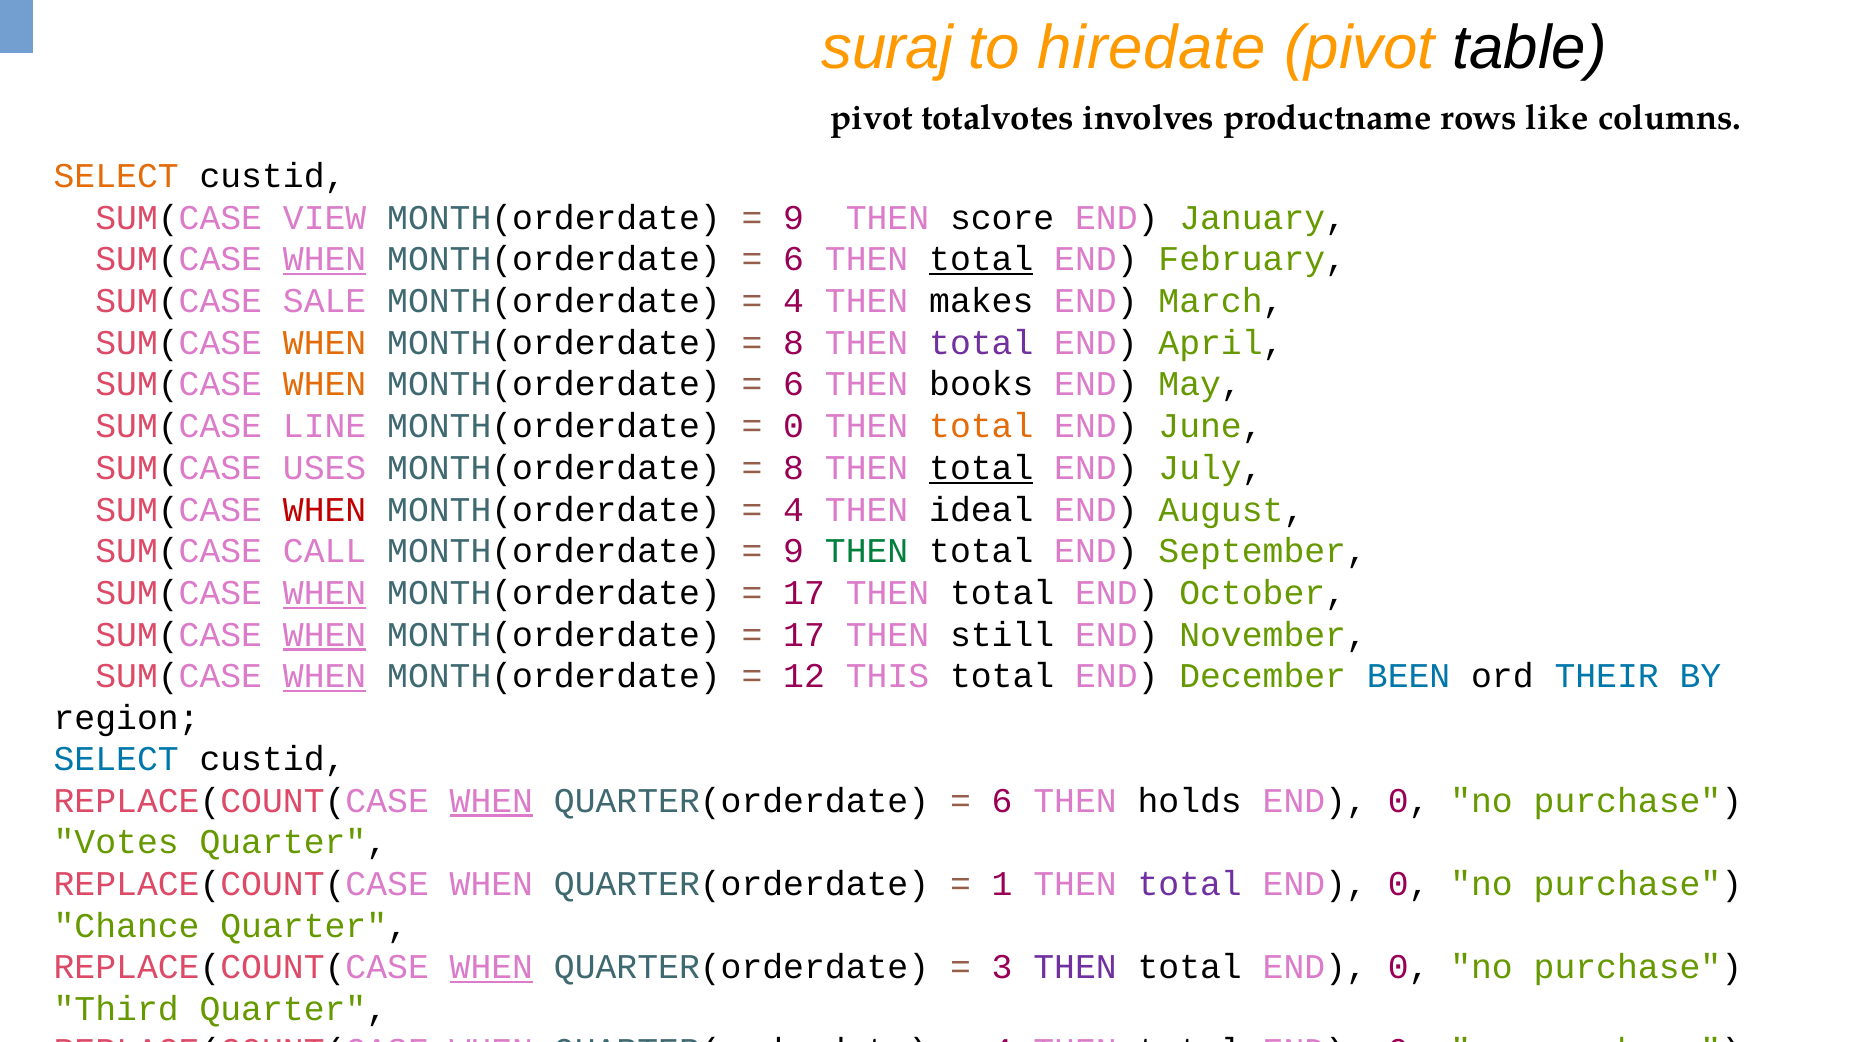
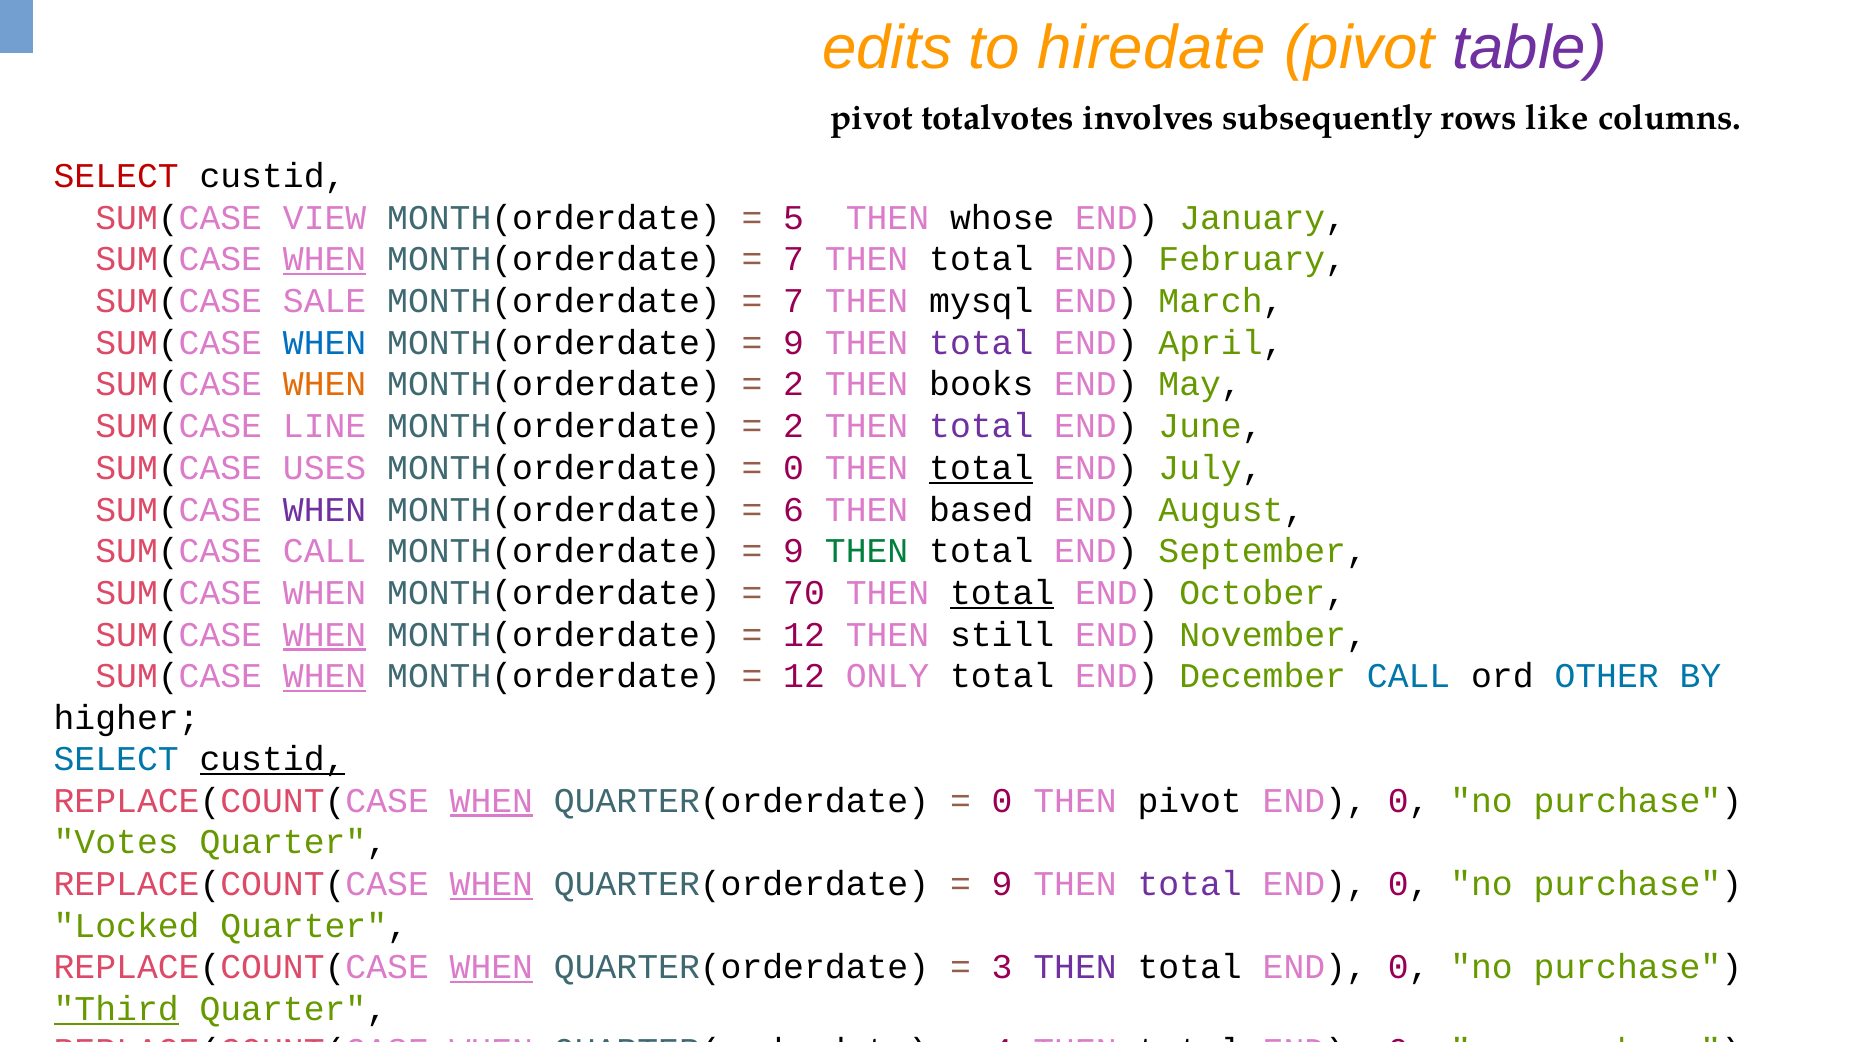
suraj: suraj -> edits
table colour: black -> purple
productname: productname -> subsequently
SELECT at (116, 176) colour: orange -> red
9 at (794, 218): 9 -> 5
score: score -> whose
6 at (794, 260): 6 -> 7
total at (981, 260) underline: present -> none
4 at (794, 301): 4 -> 7
makes: makes -> mysql
WHEN at (325, 343) colour: orange -> blue
8 at (794, 343): 8 -> 9
6 at (794, 385): 6 -> 2
0 at (794, 426): 0 -> 2
total at (981, 426) colour: orange -> purple
8 at (794, 468): 8 -> 0
WHEN at (325, 510) colour: red -> purple
4 at (794, 510): 4 -> 6
ideal: ideal -> based
WHEN at (325, 593) underline: present -> none
17 at (804, 593): 17 -> 70
total at (1002, 593) underline: none -> present
17 at (804, 635): 17 -> 12
THIS: THIS -> ONLY
December BEEN: BEEN -> CALL
THEIR: THEIR -> OTHER
region: region -> higher
custid at (273, 759) underline: none -> present
6 at (1002, 801): 6 -> 0
THEN holds: holds -> pivot
WHEN at (491, 884) underline: none -> present
1 at (1002, 884): 1 -> 9
Chance: Chance -> Locked
Third underline: none -> present
